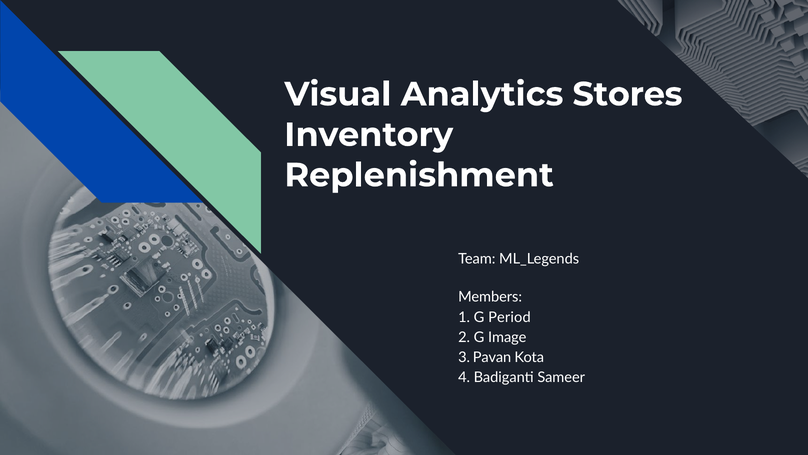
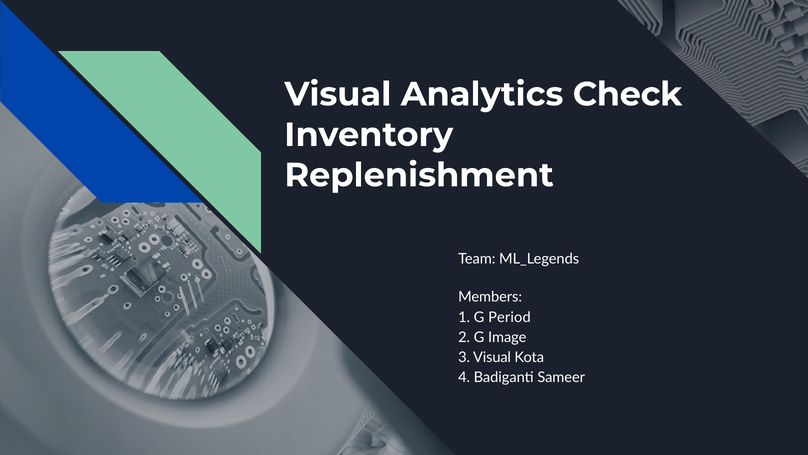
Stores: Stores -> Check
3 Pavan: Pavan -> Visual
